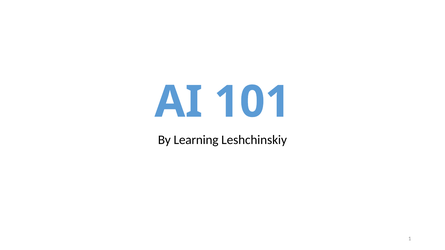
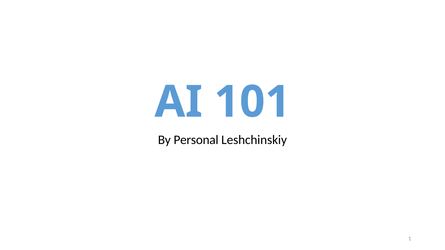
Learning: Learning -> Personal
